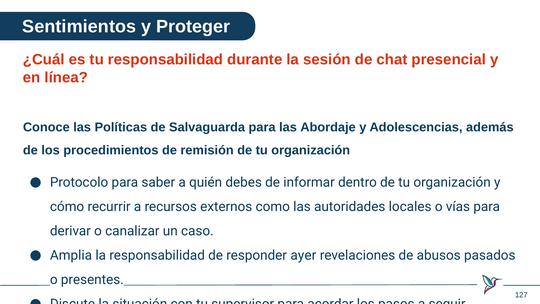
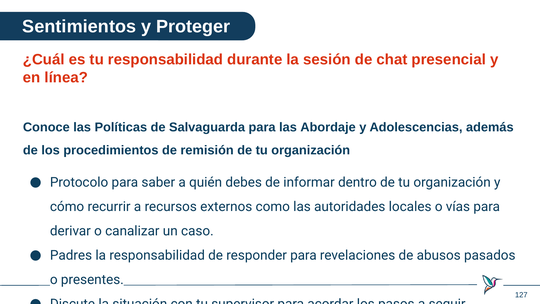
Amplia: Amplia -> Padres
responder ayer: ayer -> para
